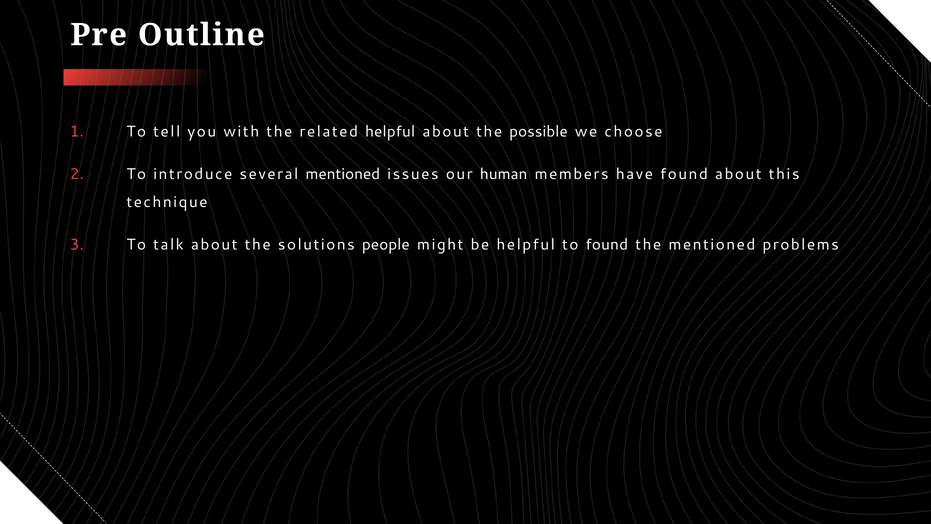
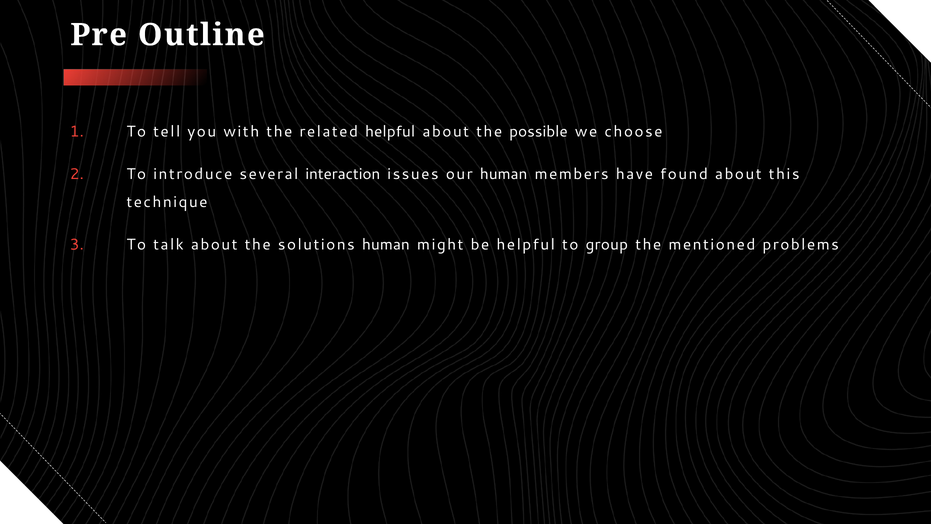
several mentioned: mentioned -> interaction
solutions people: people -> human
to found: found -> group
